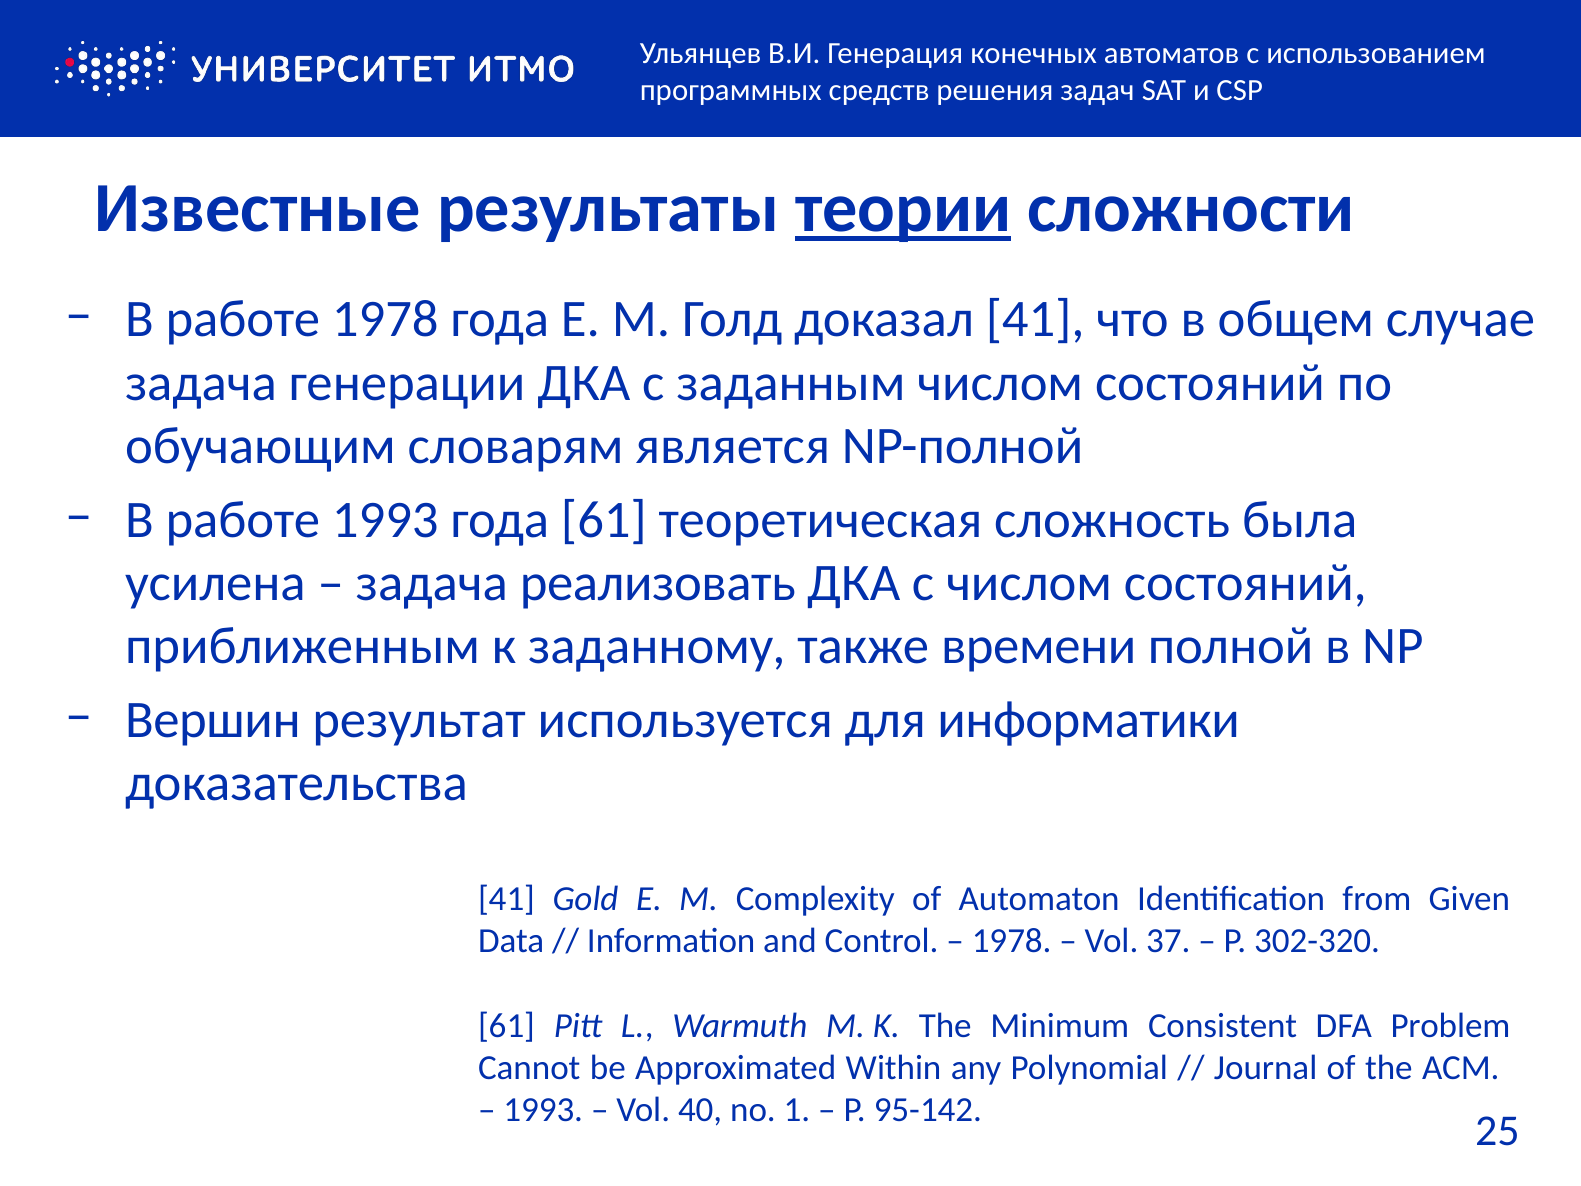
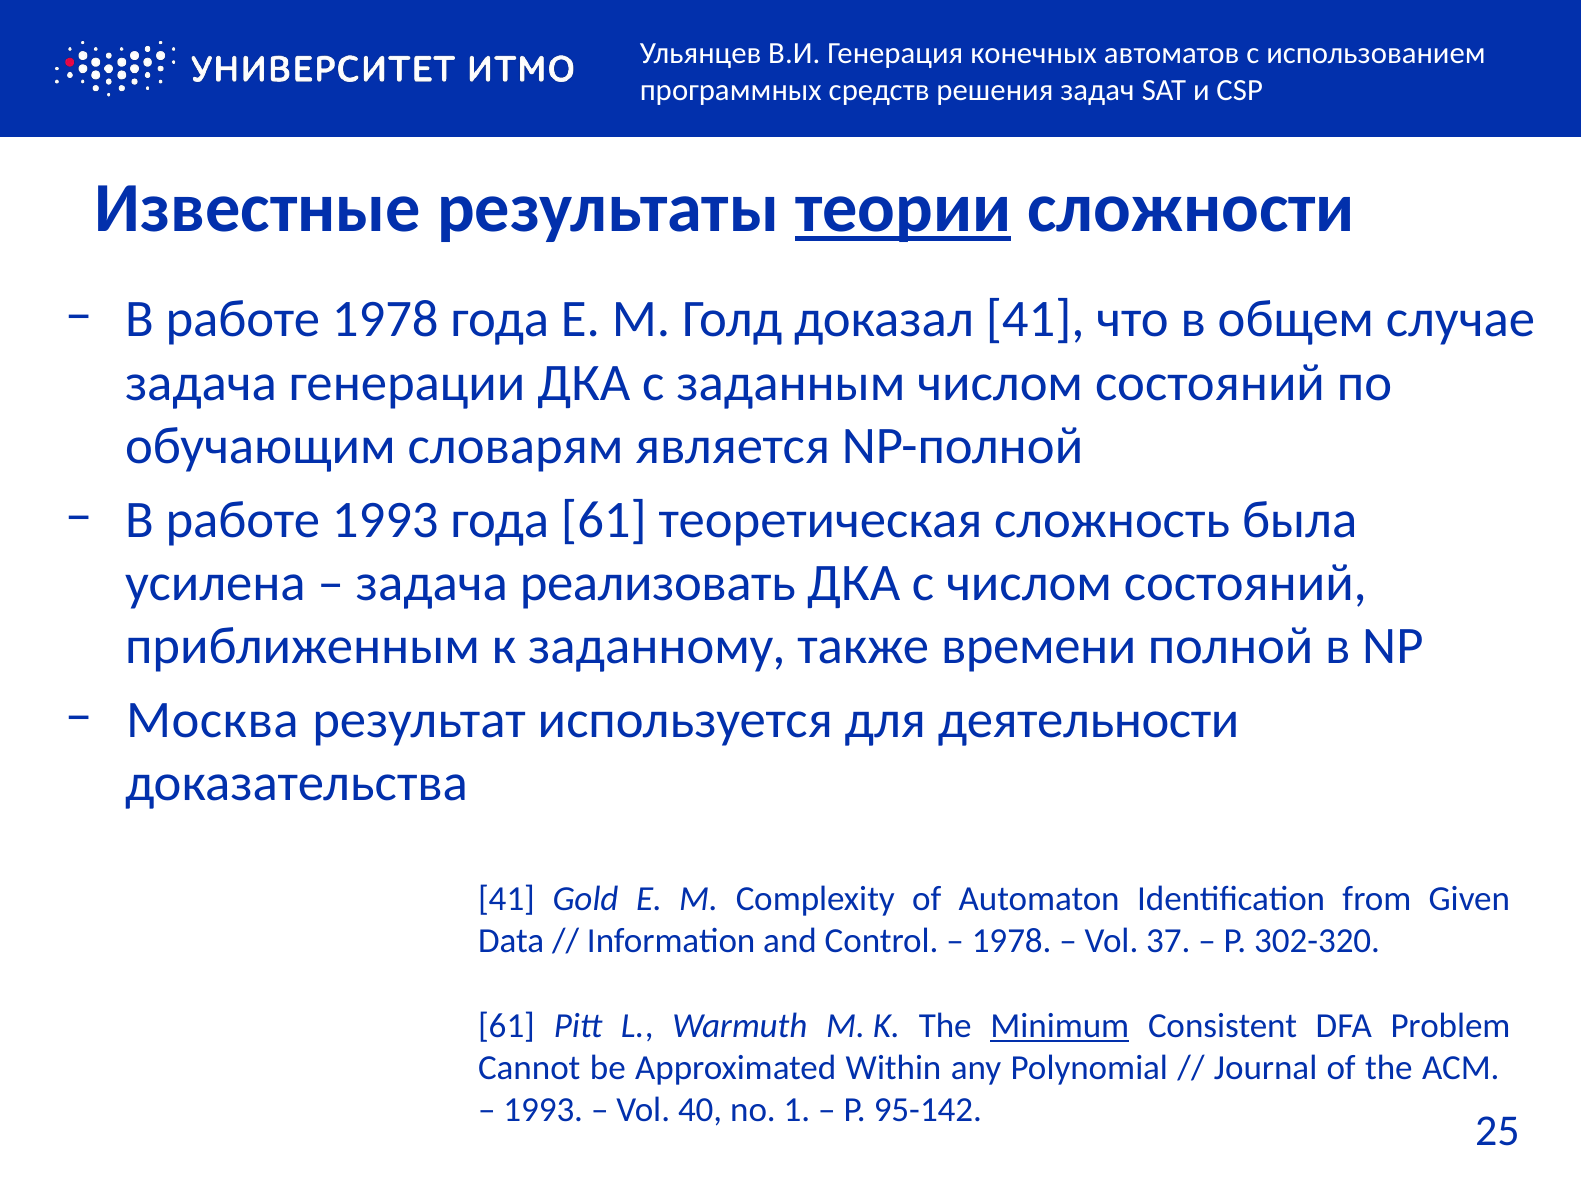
Вершин: Вершин -> Москва
информатики: информатики -> деятельности
Minimum underline: none -> present
